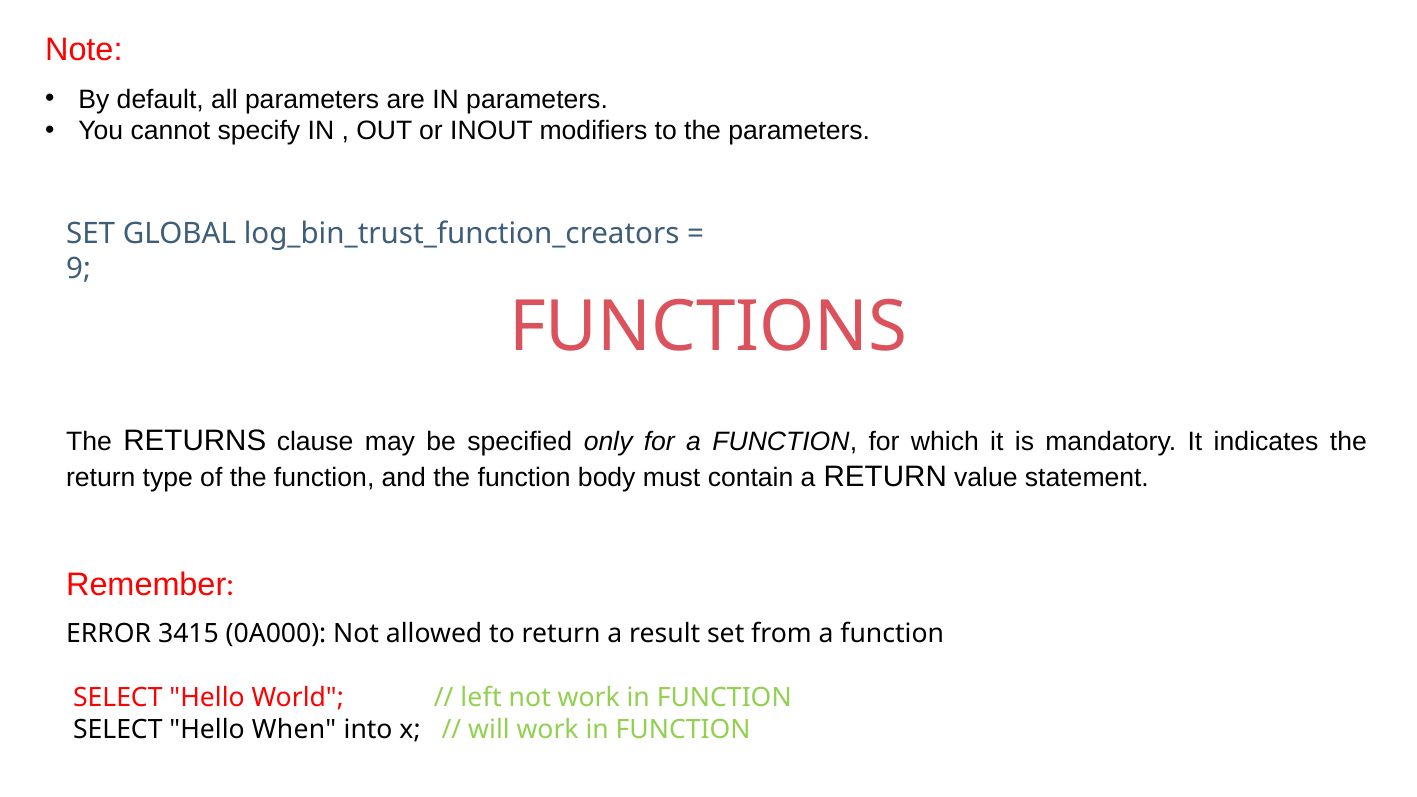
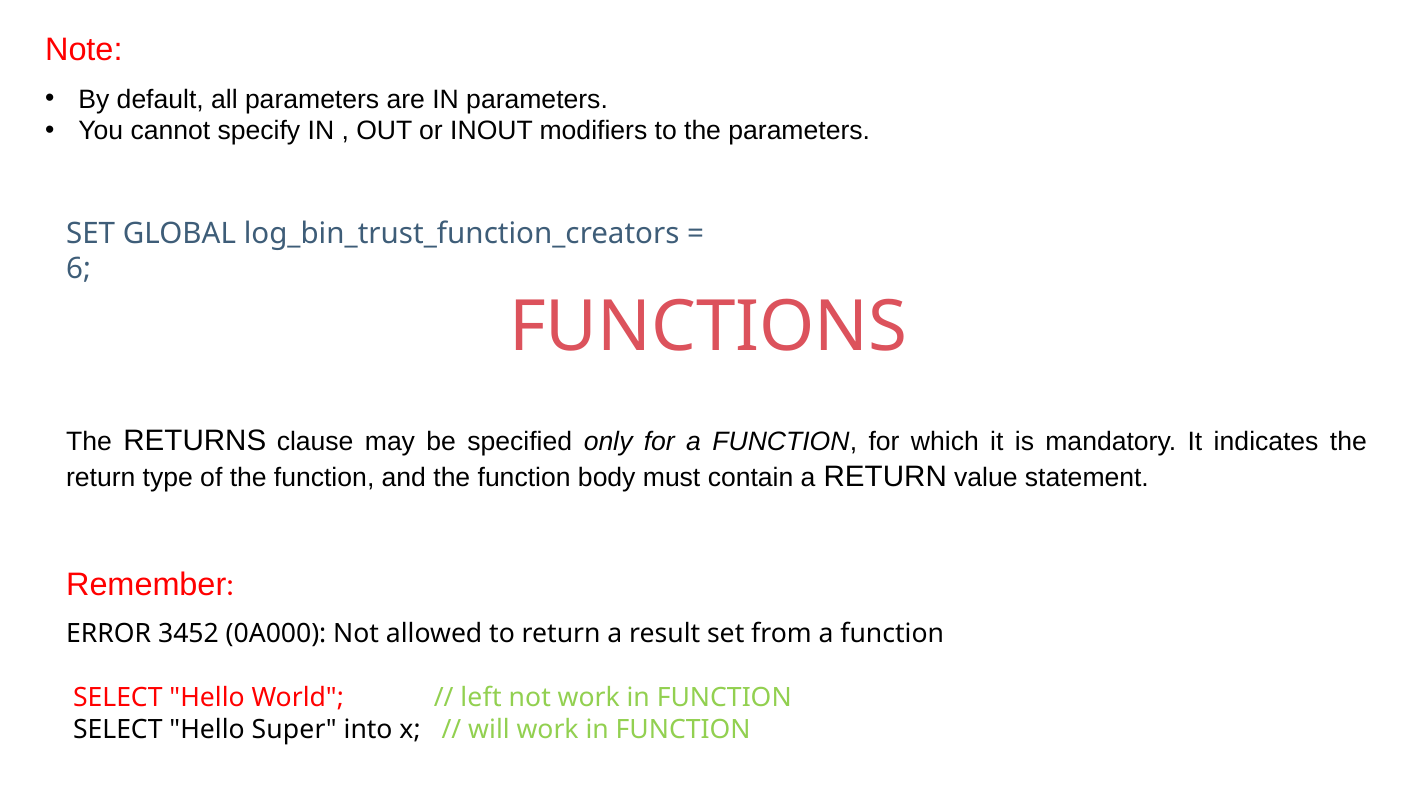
9: 9 -> 6
3415: 3415 -> 3452
When: When -> Super
